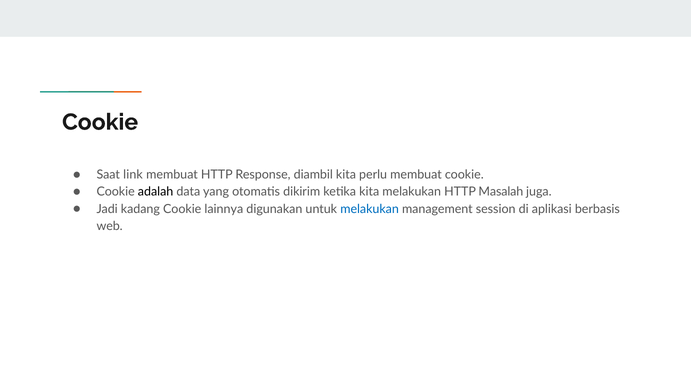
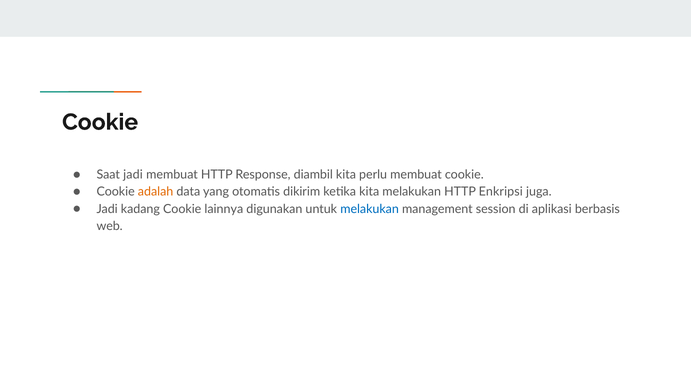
Saat link: link -> jadi
adalah colour: black -> orange
Masalah: Masalah -> Enkripsi
